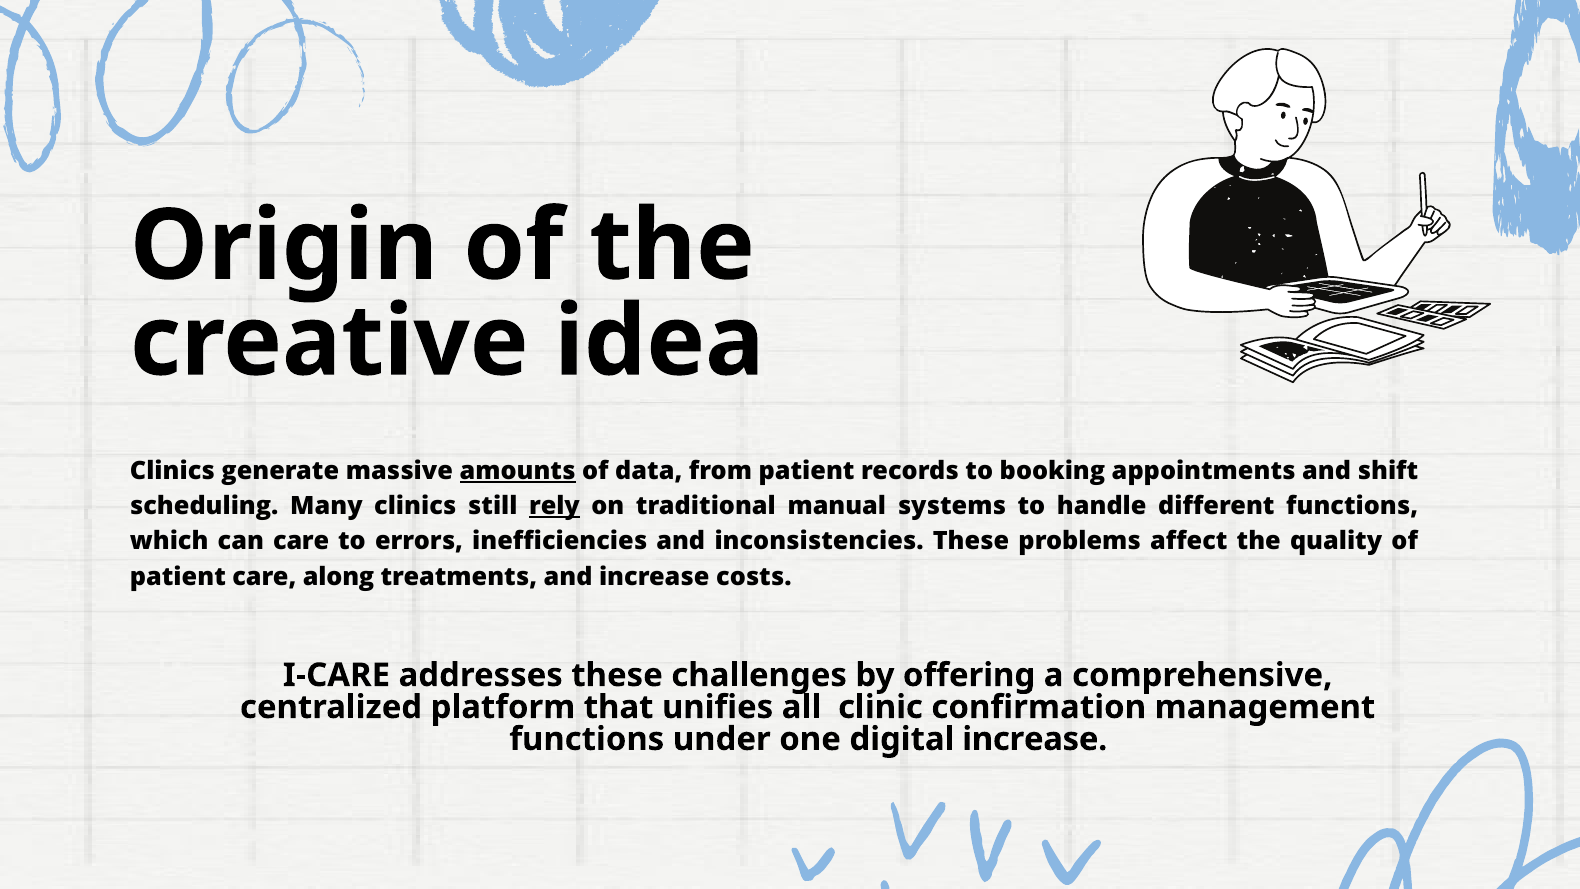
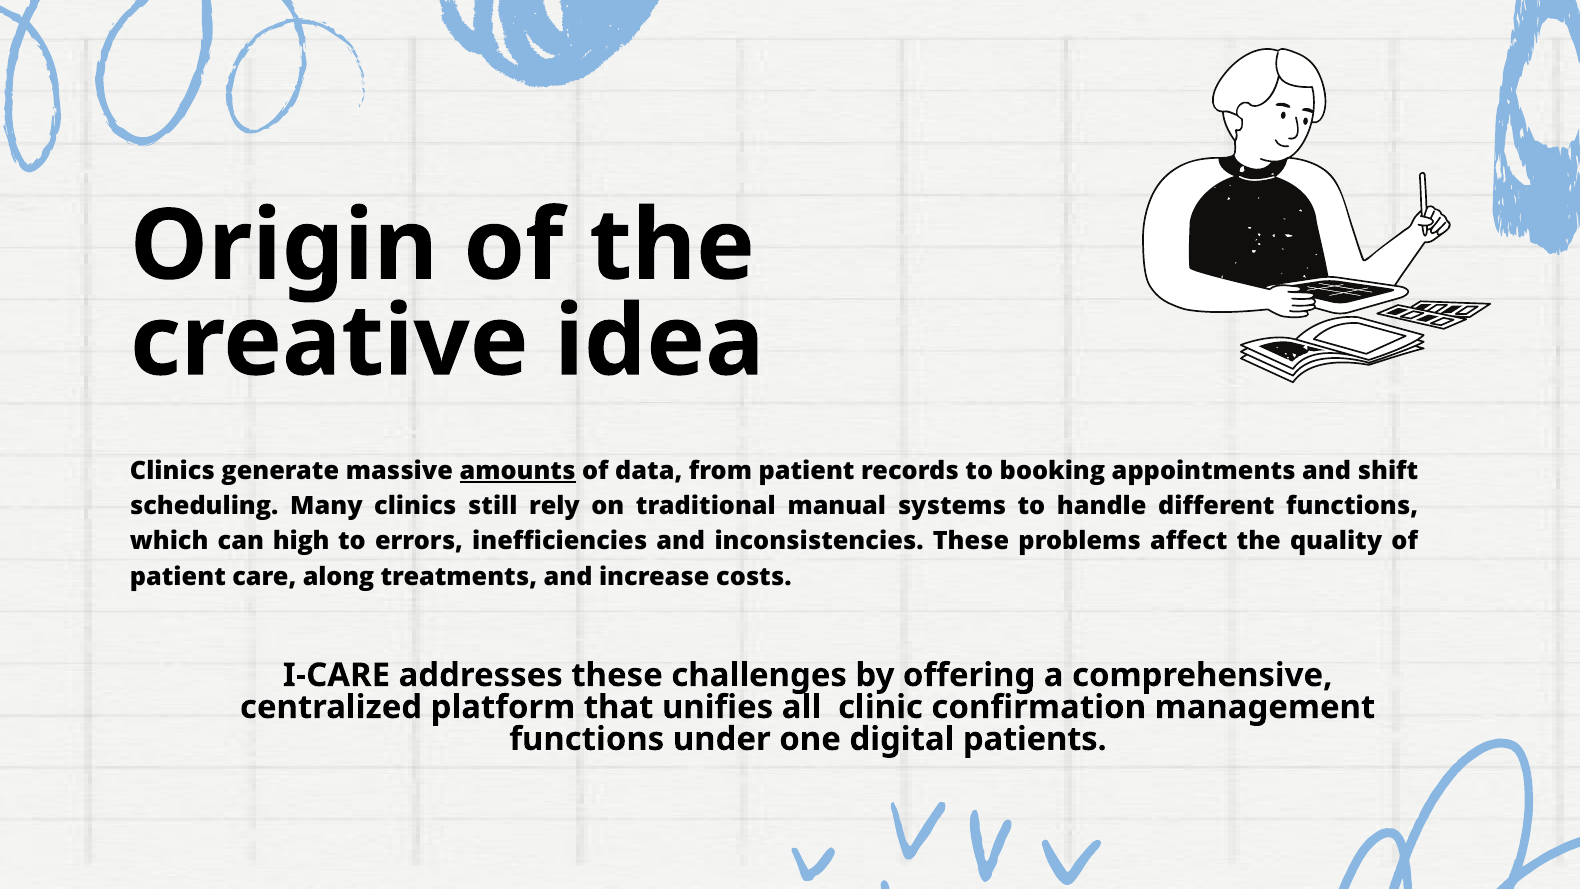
rely underline: present -> none
can care: care -> high
digital increase: increase -> patients
